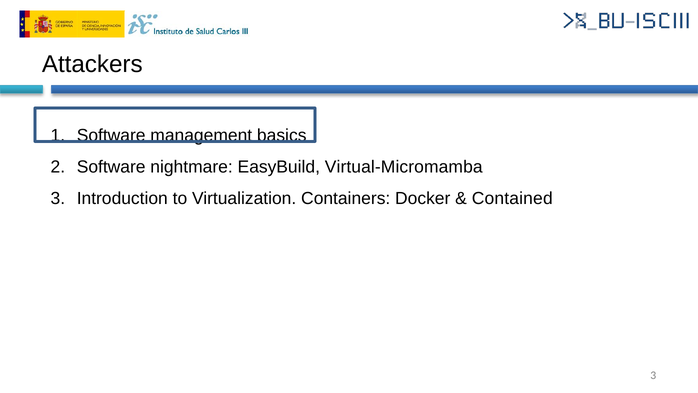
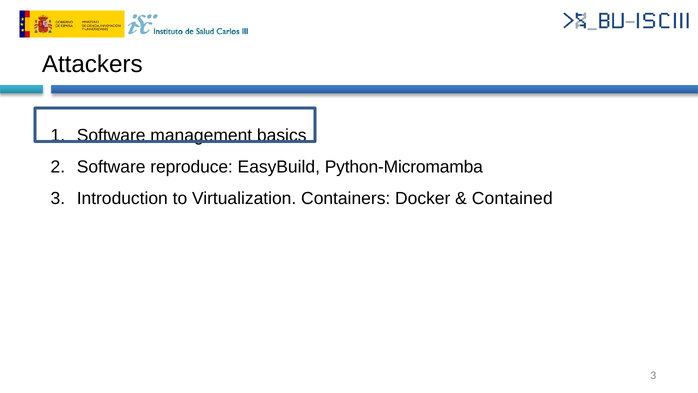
nightmare: nightmare -> reproduce
Virtual-Micromamba: Virtual-Micromamba -> Python-Micromamba
